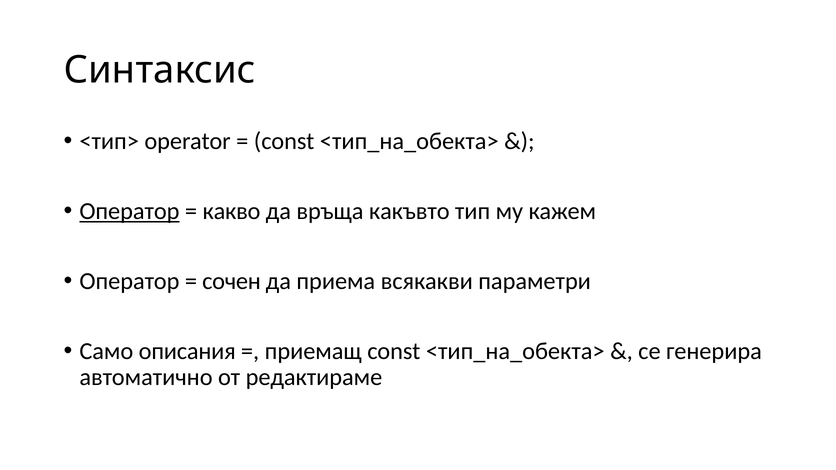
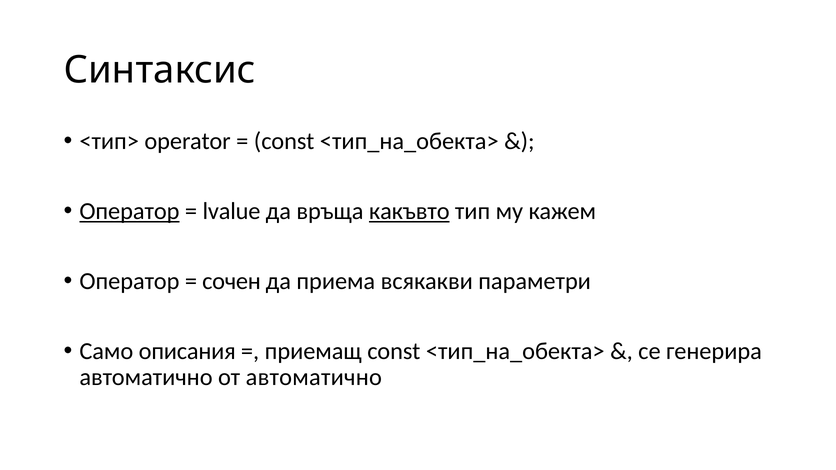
какво: какво -> lvalue
какъвто underline: none -> present
от редактираме: редактираме -> автоматично
